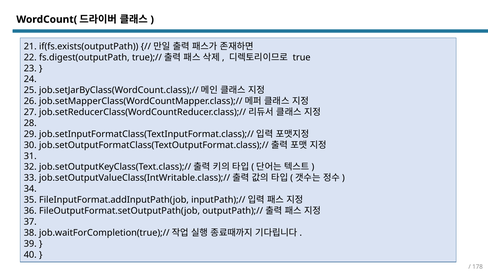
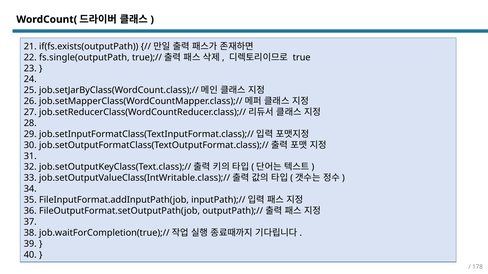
fs.digest(outputPath: fs.digest(outputPath -> fs.single(outputPath
